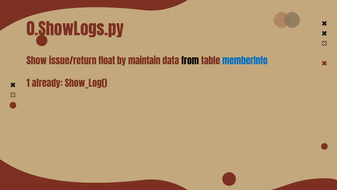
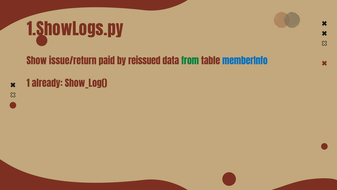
0.ShowLogs.py: 0.ShowLogs.py -> 1.ShowLogs.py
float: float -> paid
maintain: maintain -> reissued
from colour: black -> green
